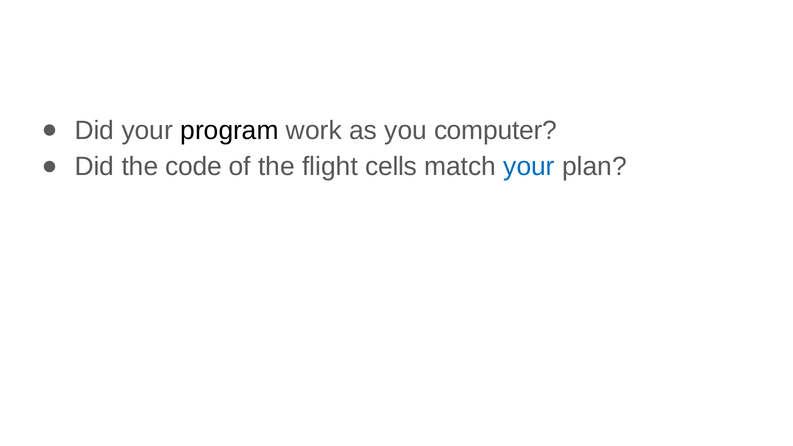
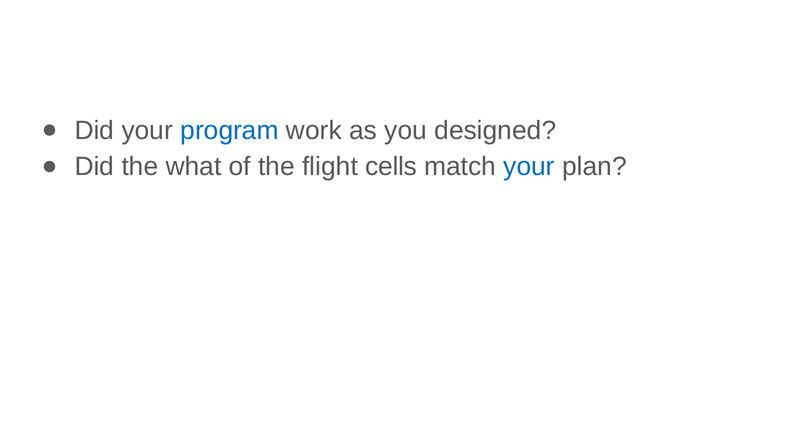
program colour: black -> blue
computer: computer -> designed
code: code -> what
